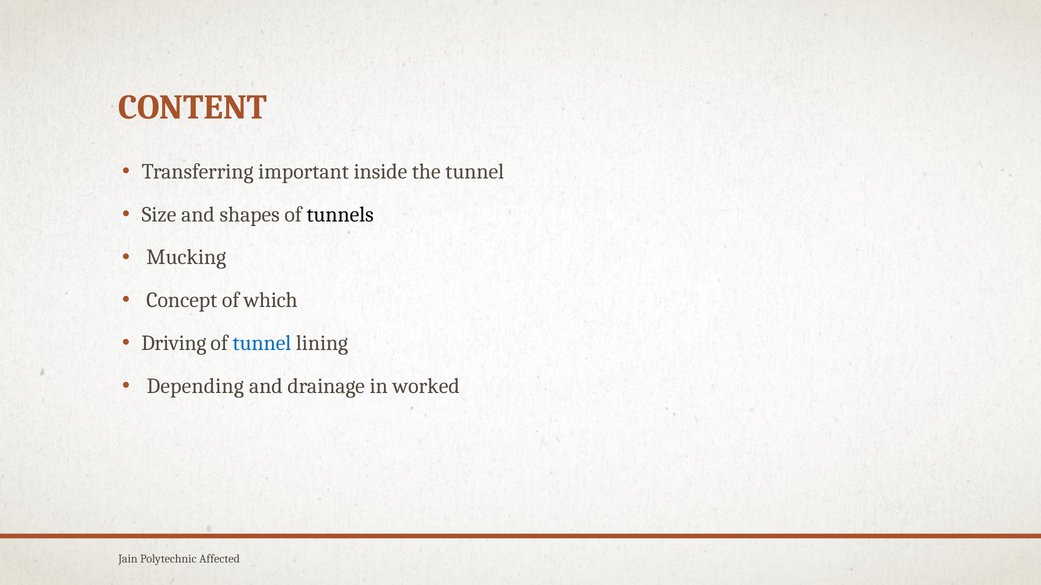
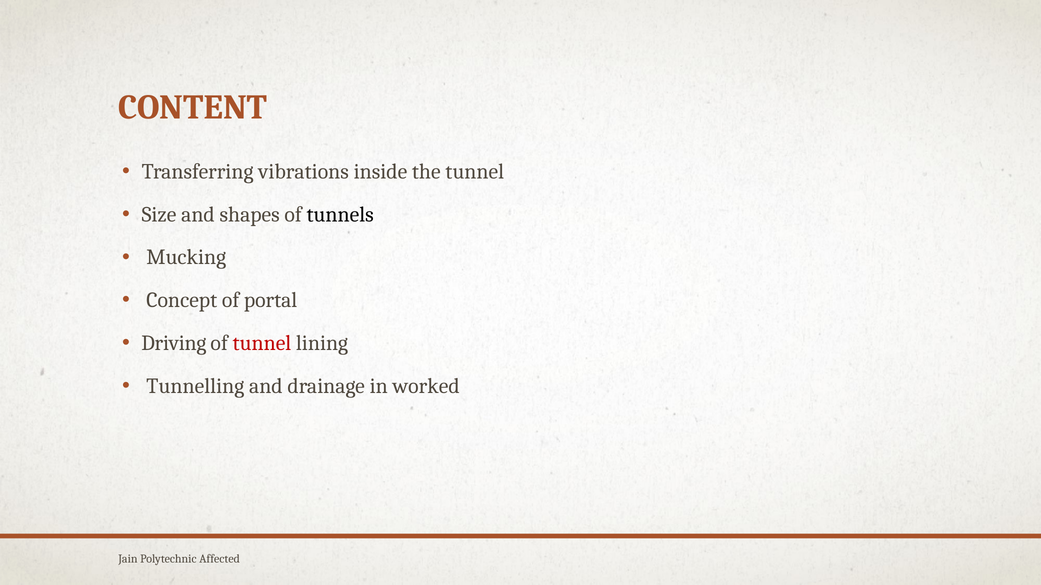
important: important -> vibrations
which: which -> portal
tunnel at (262, 343) colour: blue -> red
Depending: Depending -> Tunnelling
